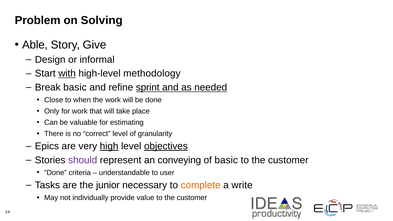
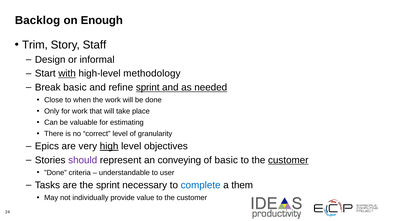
Problem: Problem -> Backlog
Solving: Solving -> Enough
Able: Able -> Trim
Give: Give -> Staff
objectives underline: present -> none
customer at (288, 160) underline: none -> present
the junior: junior -> sprint
complete colour: orange -> blue
write: write -> them
